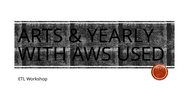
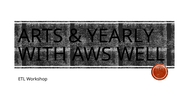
USED: USED -> WELL
